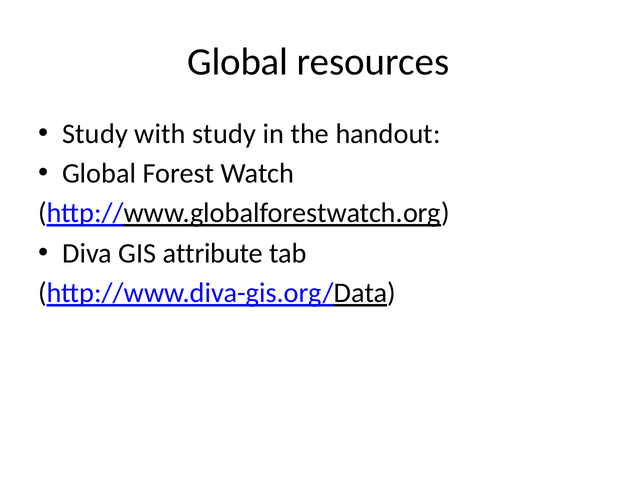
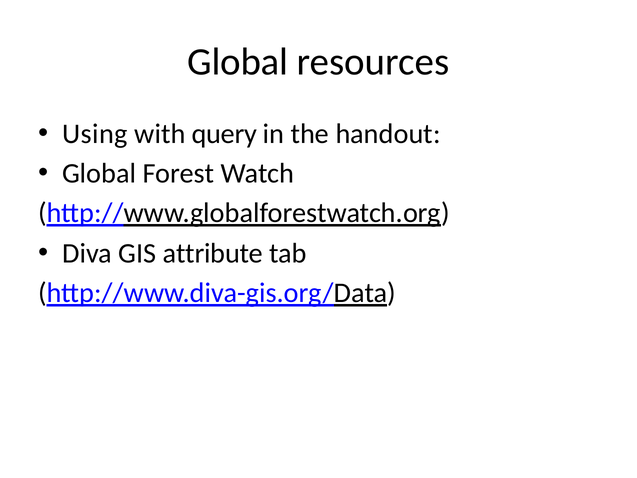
Study at (95, 134): Study -> Using
with study: study -> query
